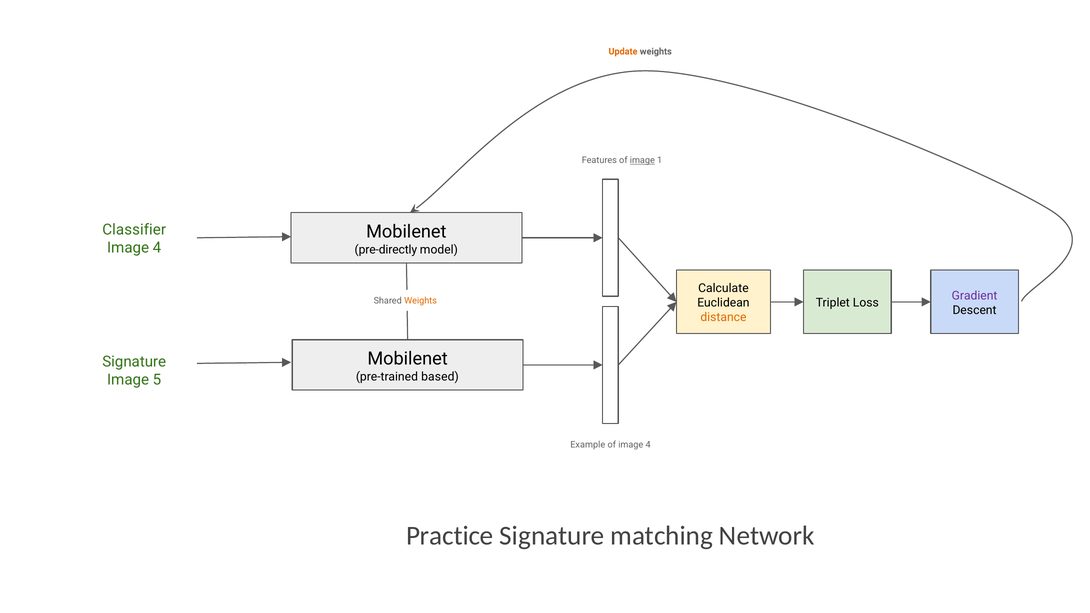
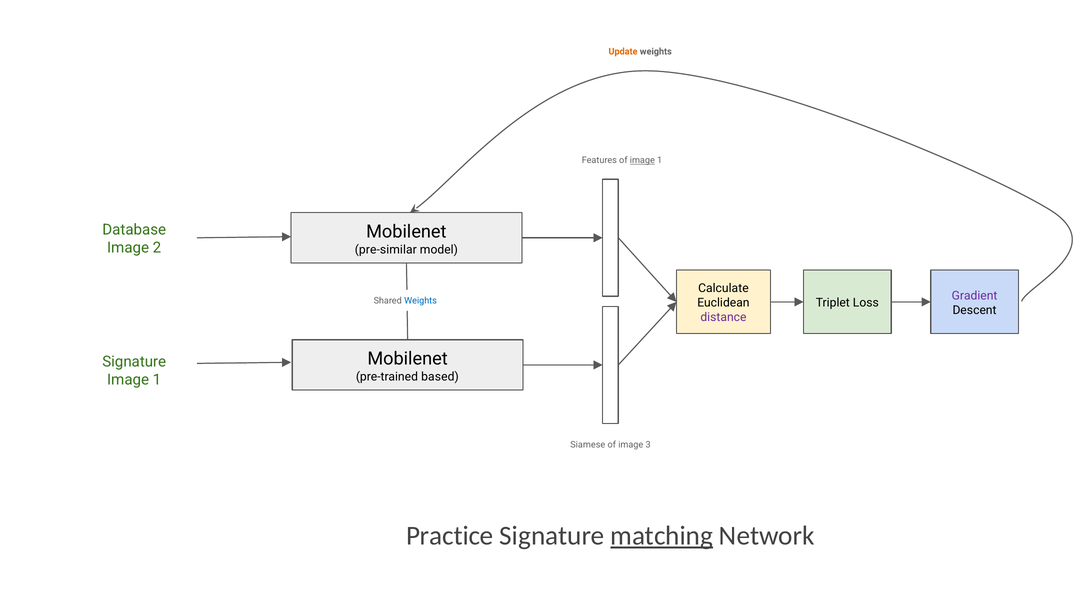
Classifier: Classifier -> Database
4 at (157, 248): 4 -> 2
pre-directly: pre-directly -> pre-similar
Weights at (421, 301) colour: orange -> blue
distance colour: orange -> purple
5 at (157, 380): 5 -> 1
Example: Example -> Siamese
of image 4: 4 -> 3
matching underline: none -> present
